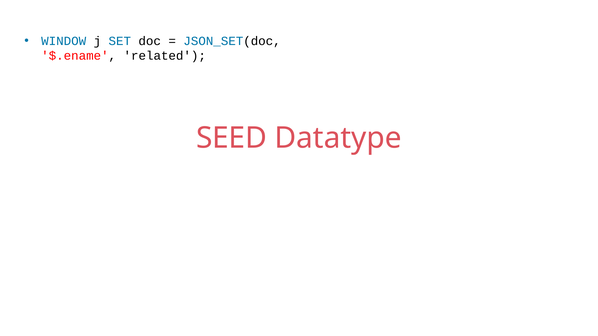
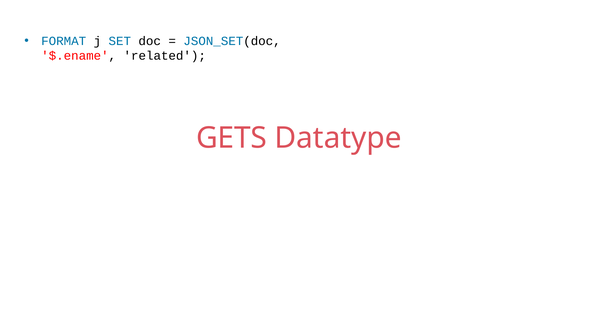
WINDOW: WINDOW -> FORMAT
SEED: SEED -> GETS
